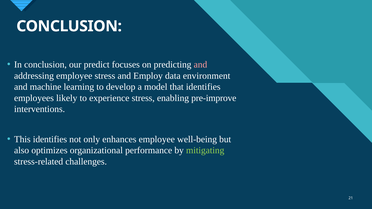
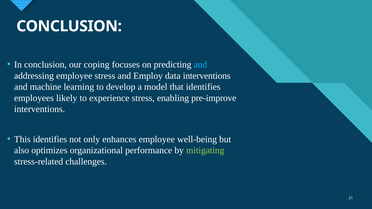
predict: predict -> coping
and at (200, 65) colour: pink -> light blue
data environment: environment -> interventions
